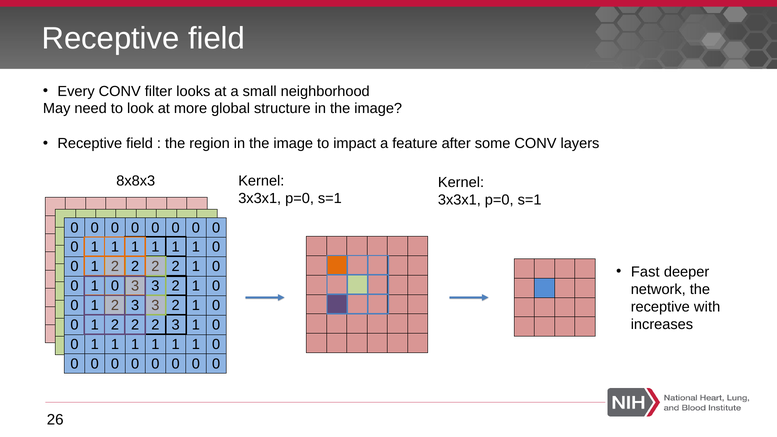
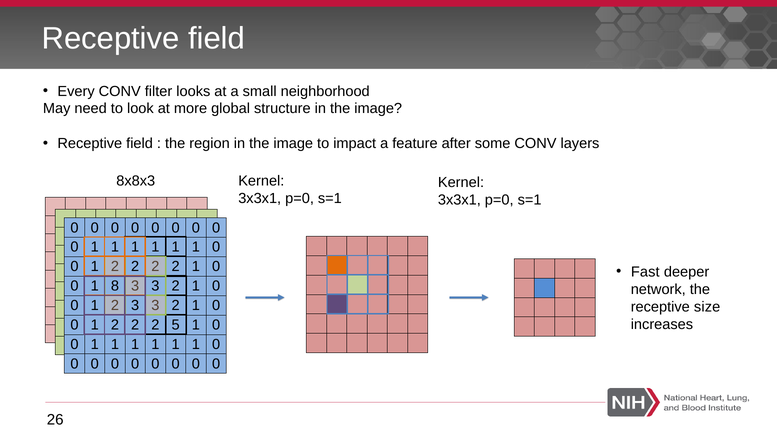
0 1 0: 0 -> 8
with: with -> size
2 2 3: 3 -> 5
